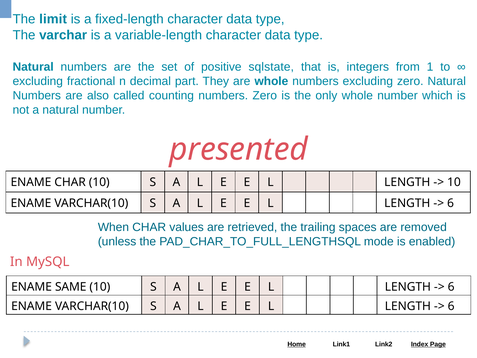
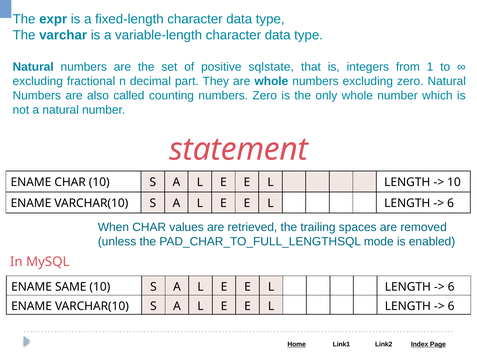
limit: limit -> expr
presented: presented -> statement
